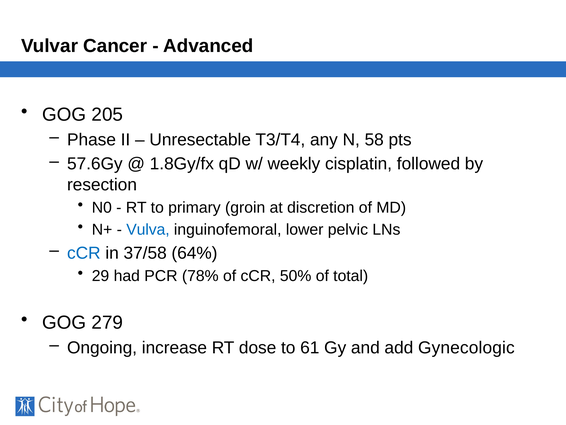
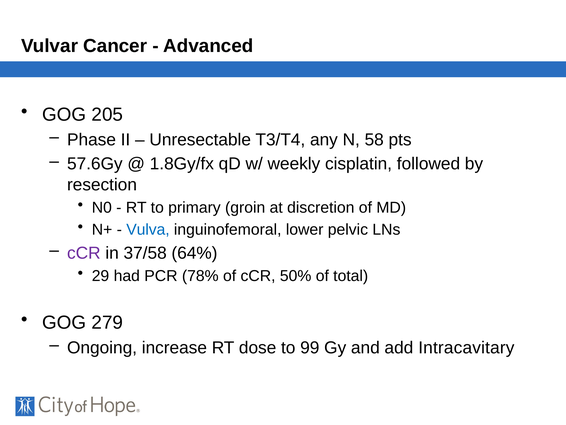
cCR at (84, 253) colour: blue -> purple
61: 61 -> 99
Gynecologic: Gynecologic -> Intracavitary
